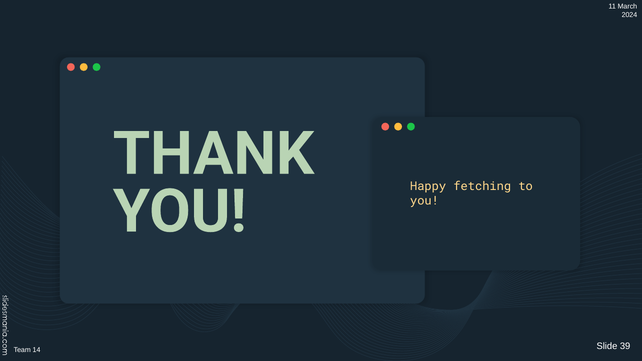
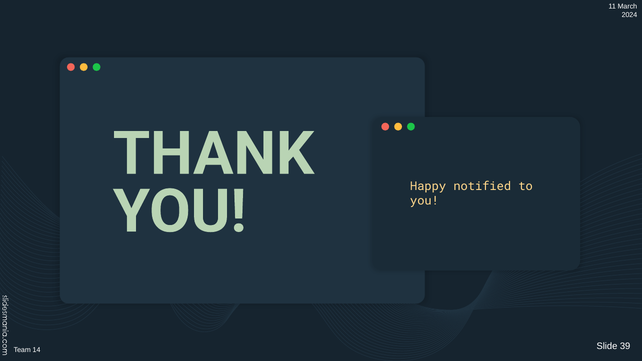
fetching: fetching -> notified
